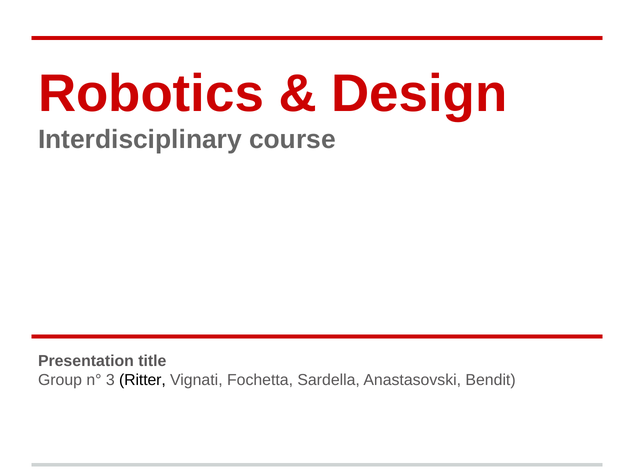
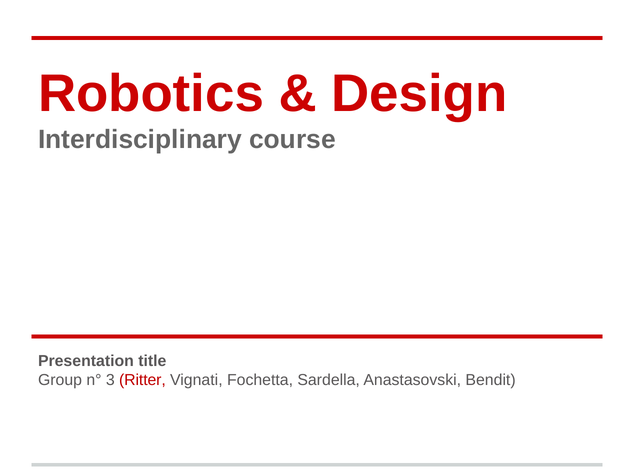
Ritter colour: black -> red
